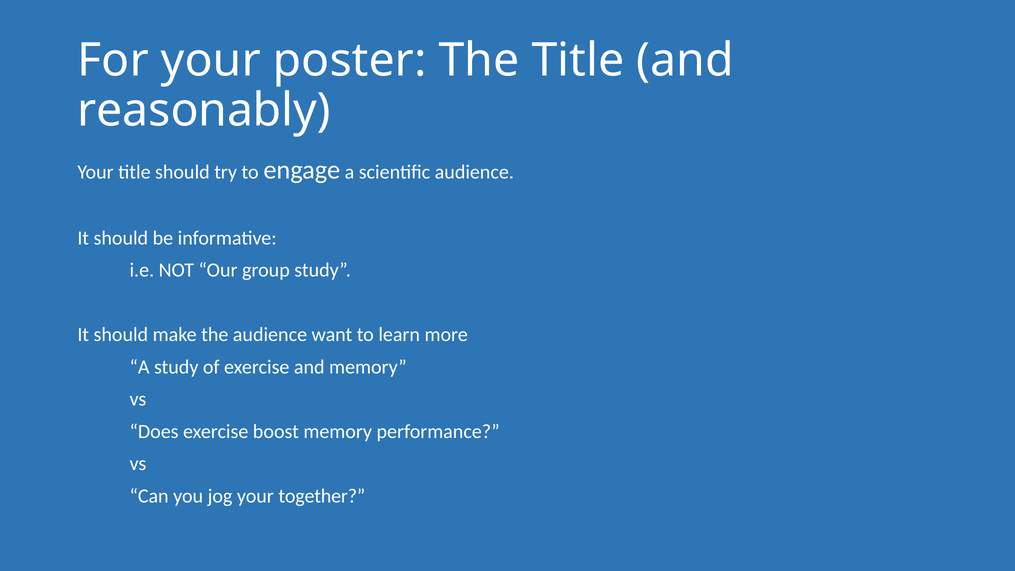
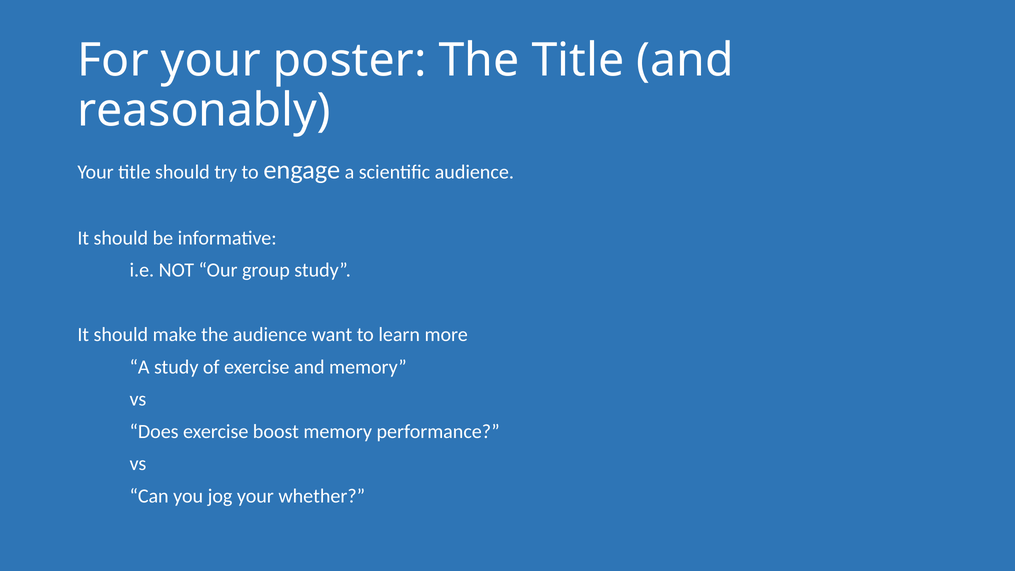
together: together -> whether
